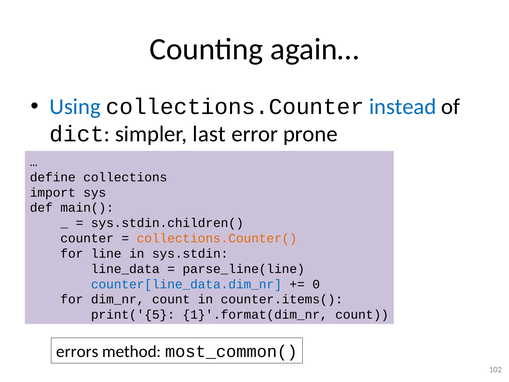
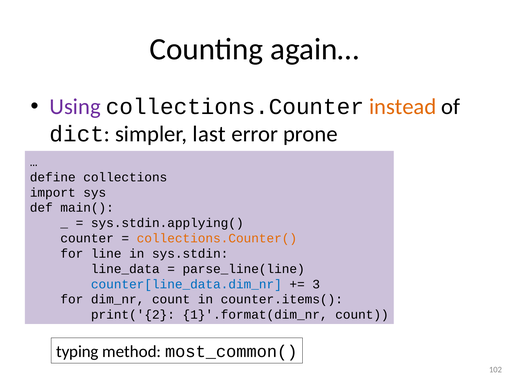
Using colour: blue -> purple
instead colour: blue -> orange
sys.stdin.children(: sys.stdin.children( -> sys.stdin.applying(
0: 0 -> 3
print('{5: print('{5 -> print('{2
errors: errors -> typing
